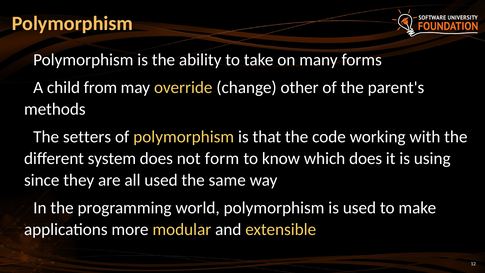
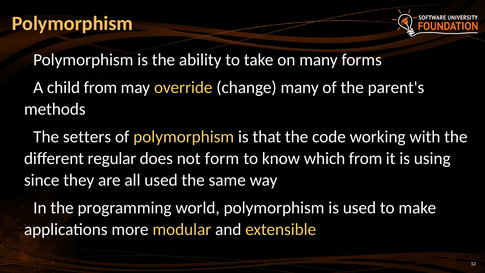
change other: other -> many
system: system -> regular
which does: does -> from
